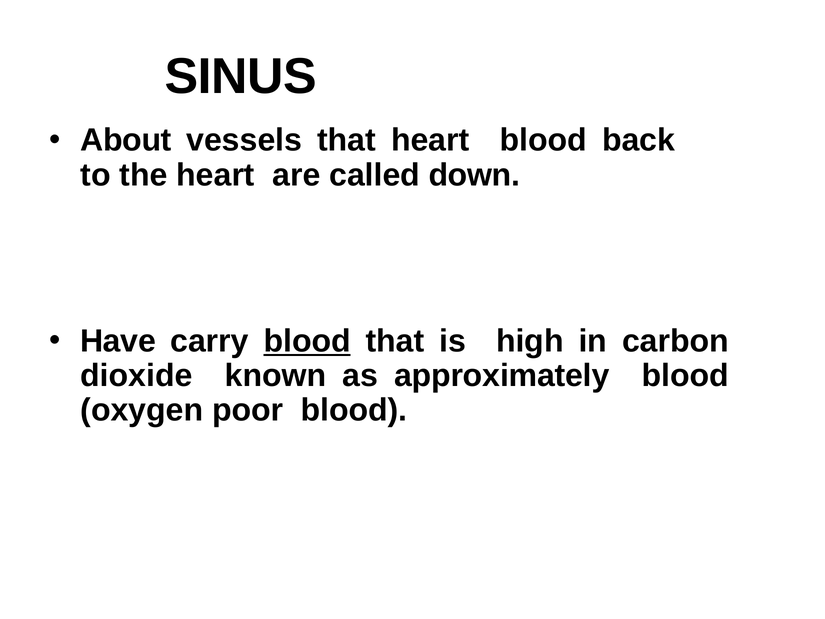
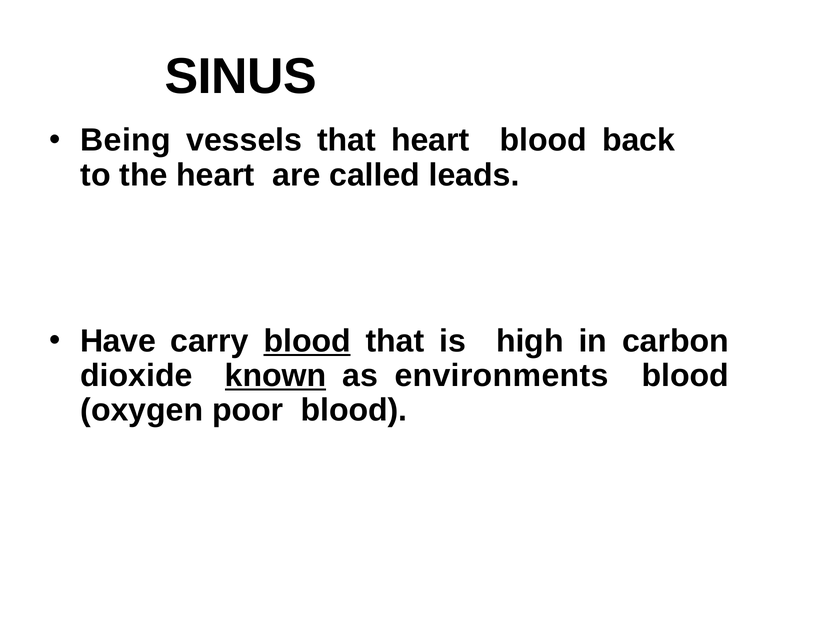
About: About -> Being
down: down -> leads
known underline: none -> present
approximately: approximately -> environments
